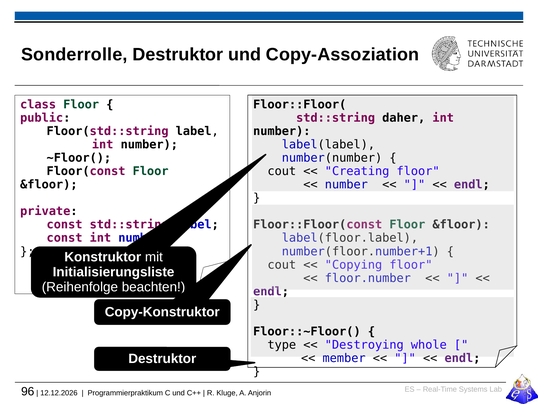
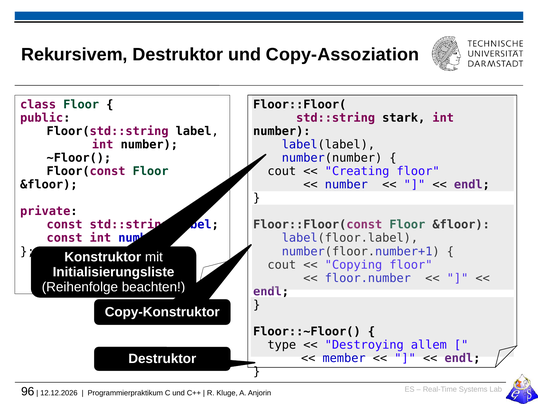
Sonderrolle: Sonderrolle -> Rekursivem
daher: daher -> stark
whole: whole -> allem
